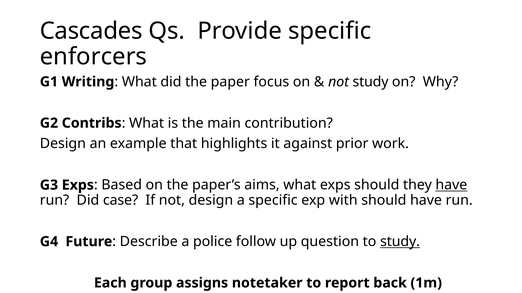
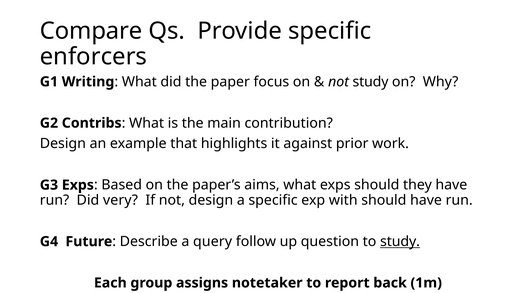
Cascades: Cascades -> Compare
have at (451, 185) underline: present -> none
case: case -> very
police: police -> query
